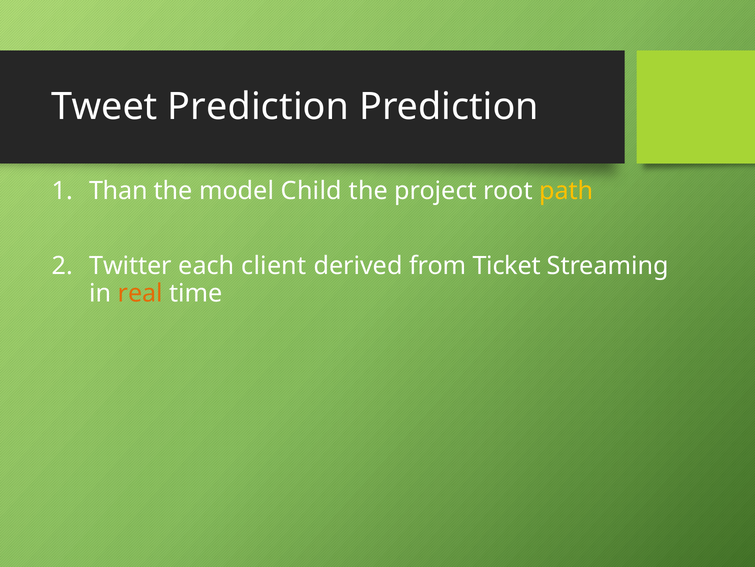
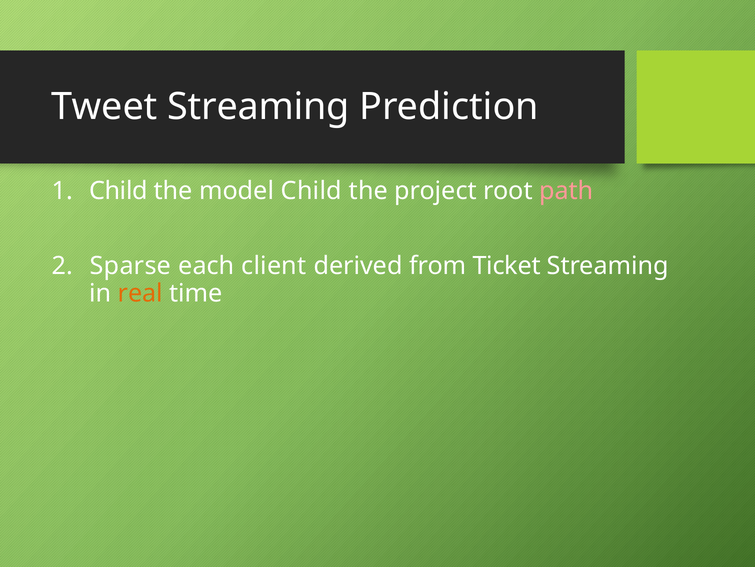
Tweet Prediction: Prediction -> Streaming
Than at (118, 190): Than -> Child
path colour: yellow -> pink
Twitter: Twitter -> Sparse
